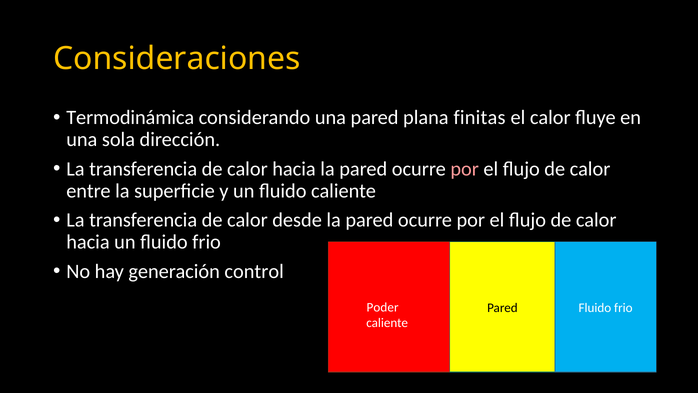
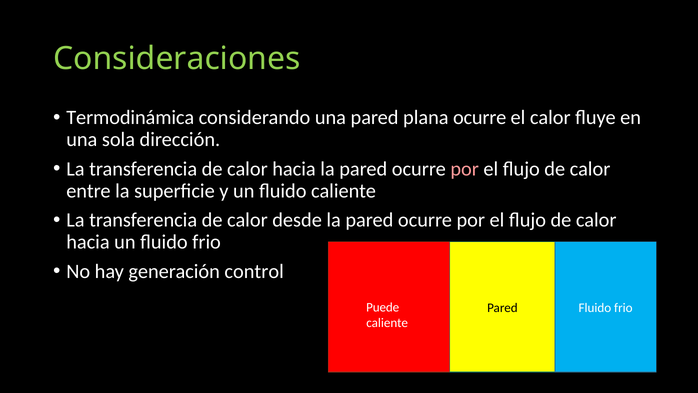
Consideraciones colour: yellow -> light green
plana finitas: finitas -> ocurre
Poder: Poder -> Puede
